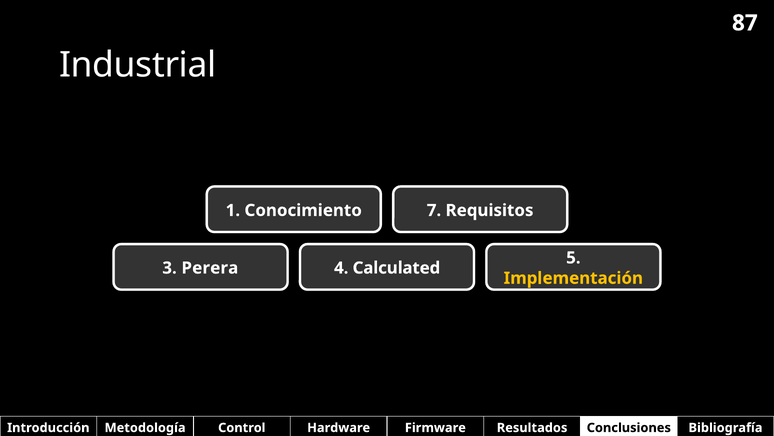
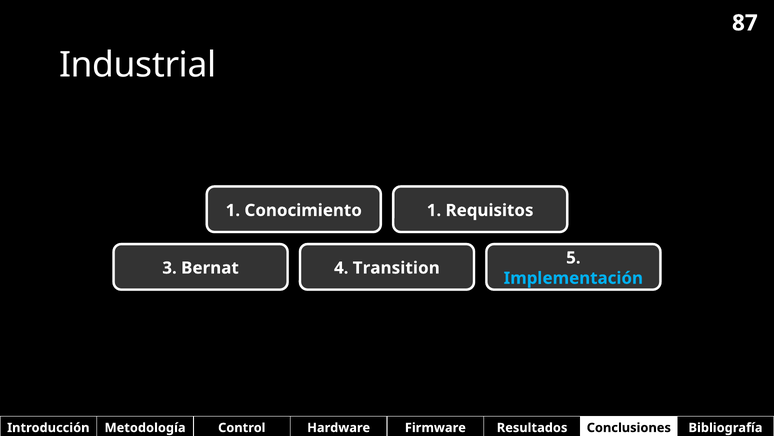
Conocimiento 7: 7 -> 1
Perera: Perera -> Bernat
Calculated: Calculated -> Transition
Implementación colour: yellow -> light blue
